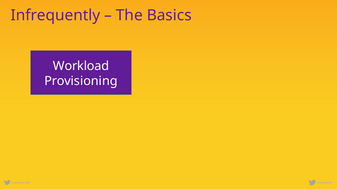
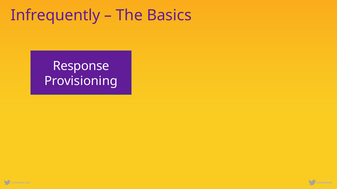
Workload: Workload -> Response
